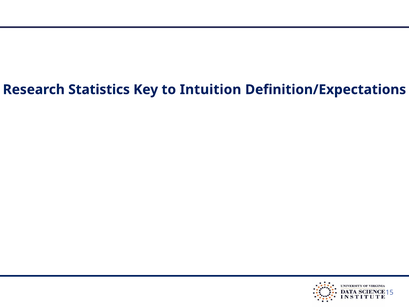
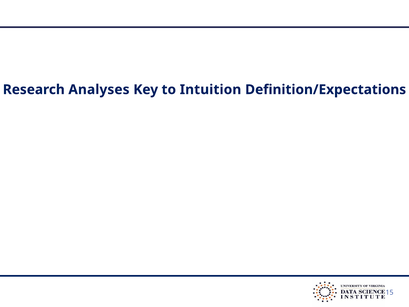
Statistics: Statistics -> Analyses
